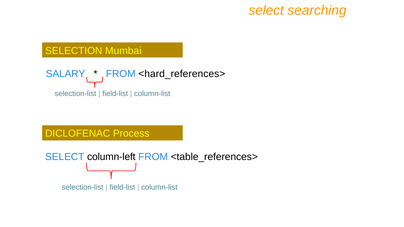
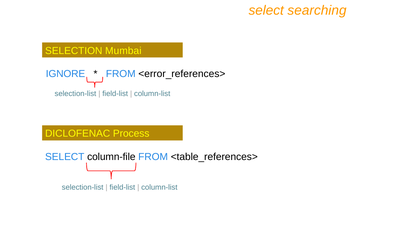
SALARY: SALARY -> IGNORE
<hard_references>: <hard_references> -> <error_references>
column-left: column-left -> column-file
